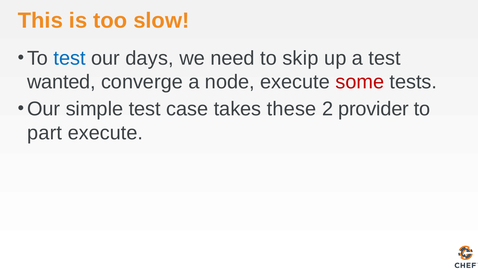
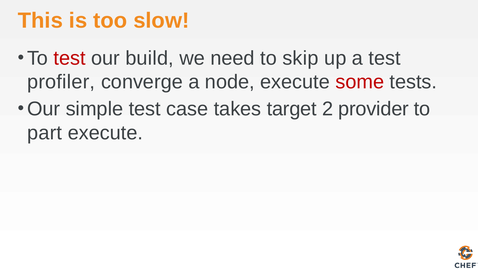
test at (70, 58) colour: blue -> red
days: days -> build
wanted: wanted -> profiler
these: these -> target
